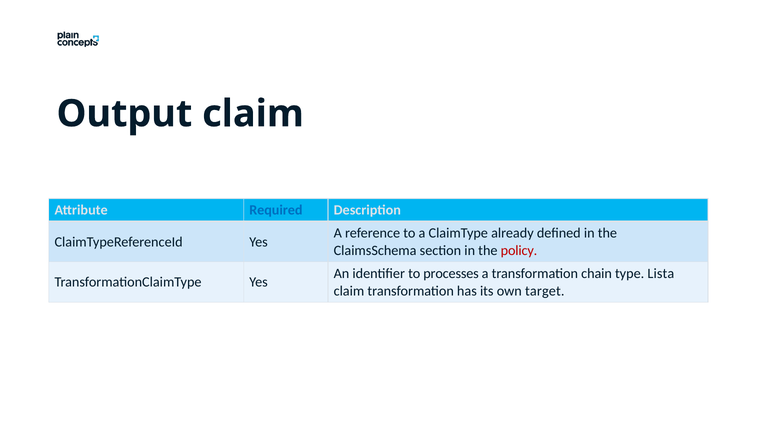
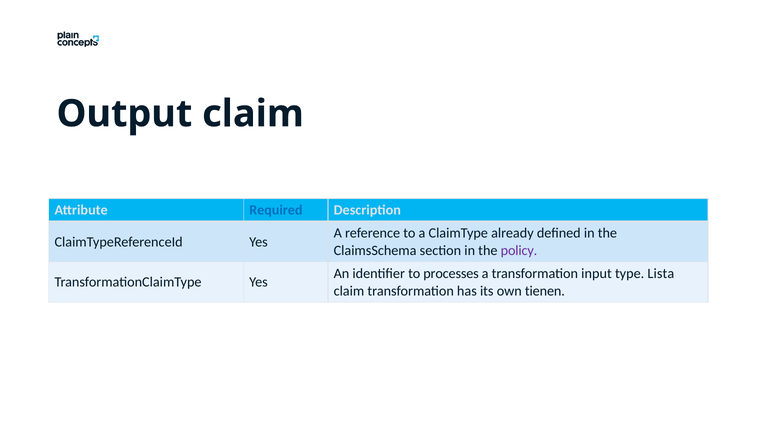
policy colour: red -> purple
chain: chain -> input
target: target -> tienen
